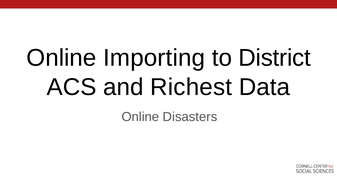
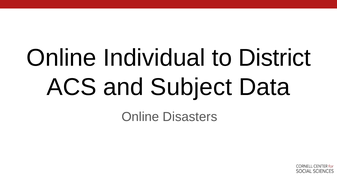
Importing: Importing -> Individual
Richest: Richest -> Subject
